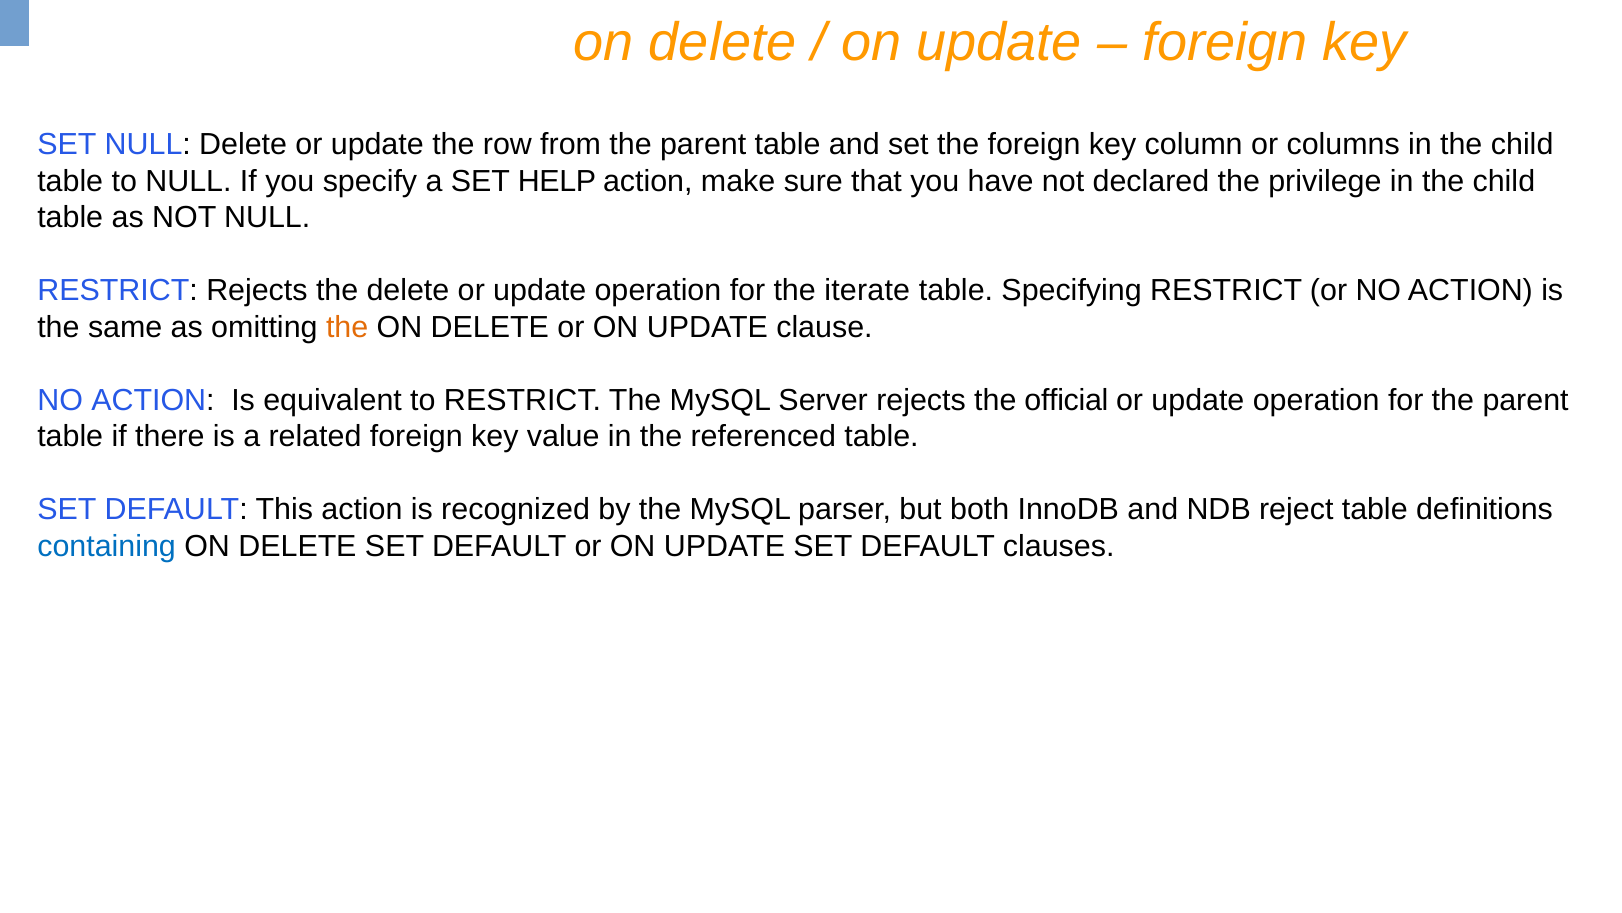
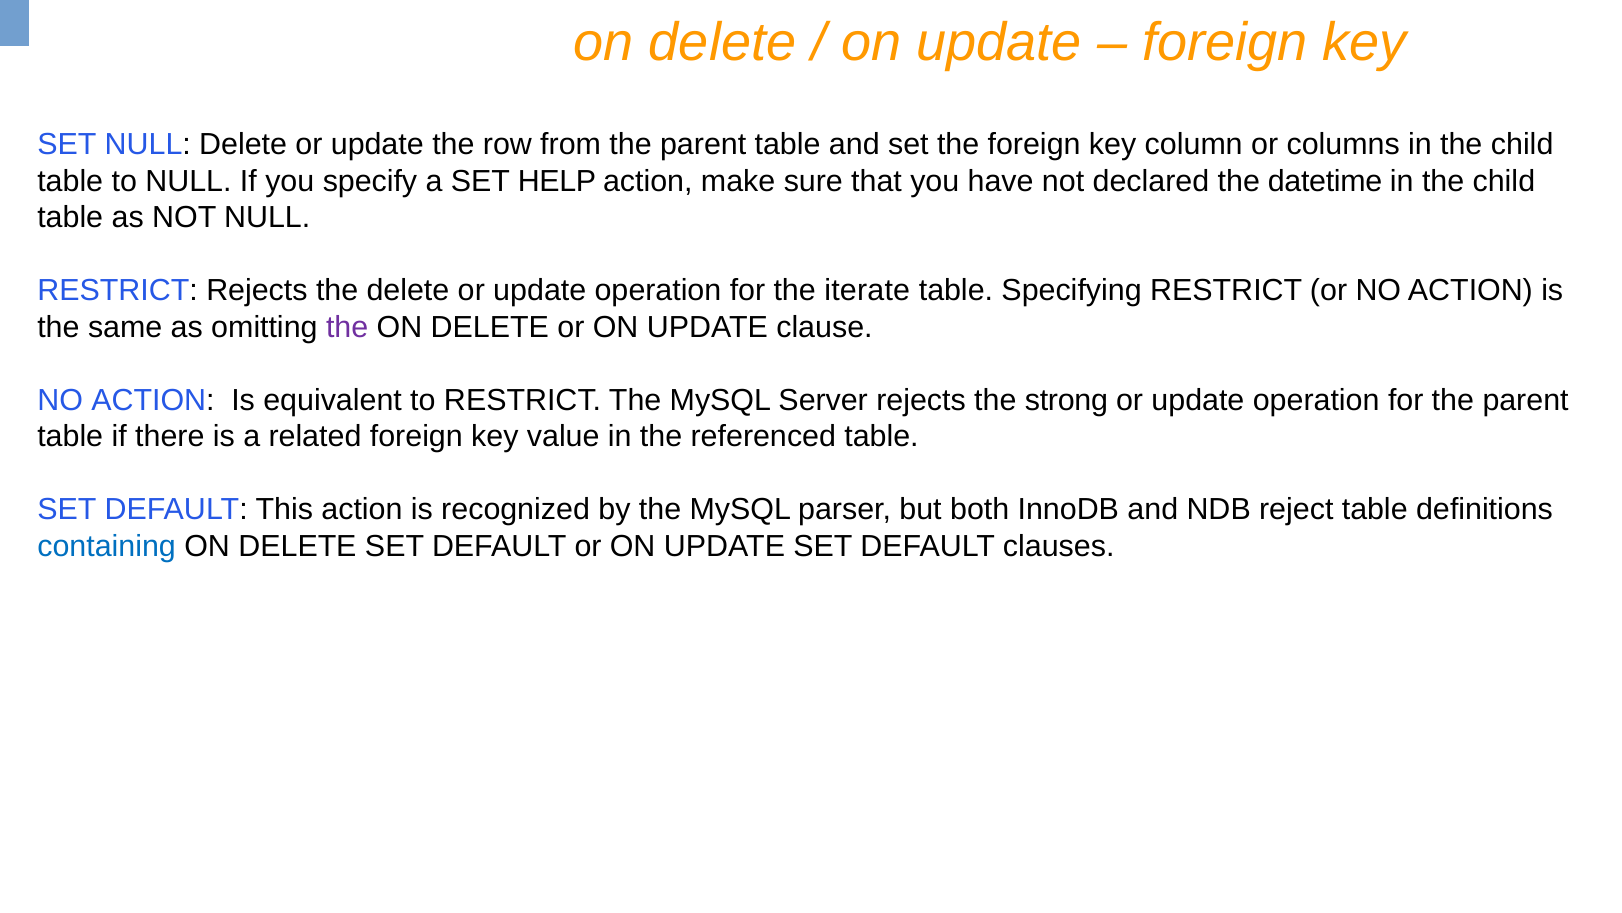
privilege: privilege -> datetime
the at (347, 327) colour: orange -> purple
official: official -> strong
